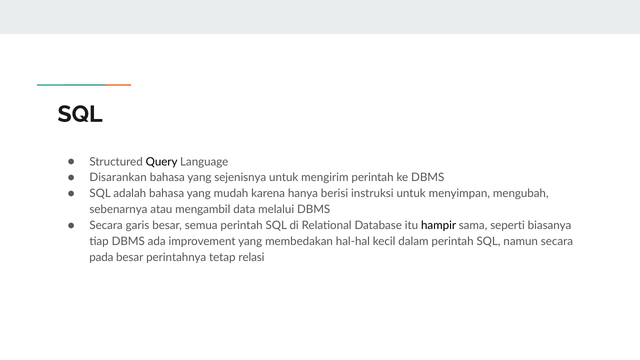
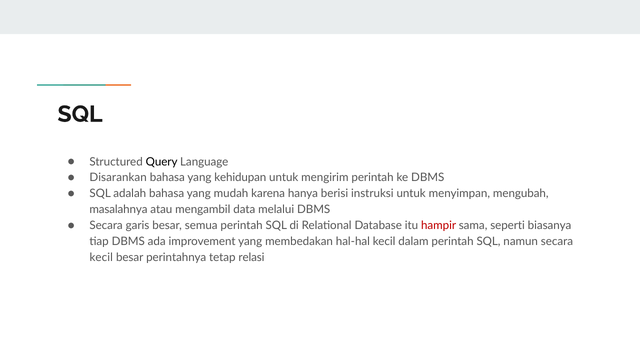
sejenisnya: sejenisnya -> kehidupan
sebenarnya: sebenarnya -> masalahnya
hampir colour: black -> red
pada at (101, 257): pada -> kecil
